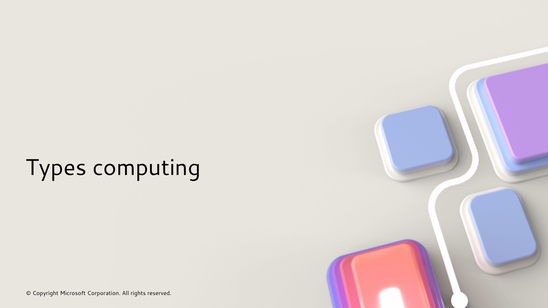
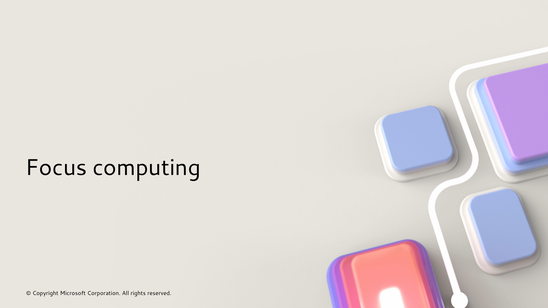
Types: Types -> Focus
